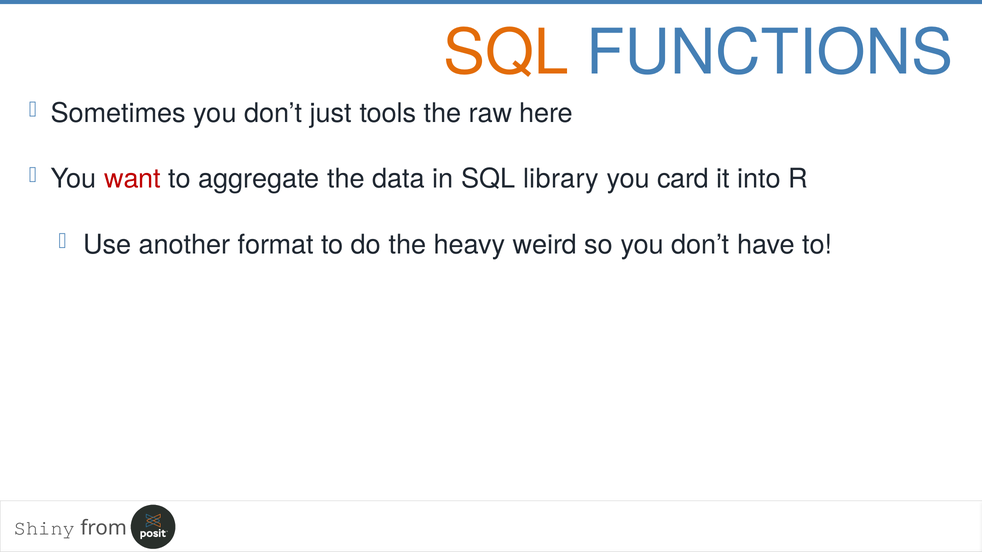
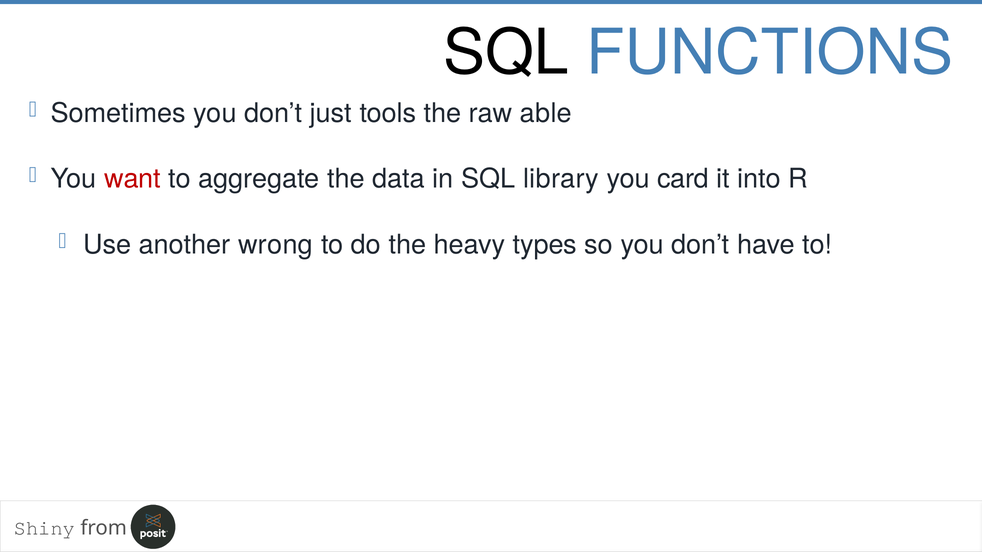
SQL at (506, 53) colour: orange -> black
here: here -> able
format: format -> wrong
weird: weird -> types
